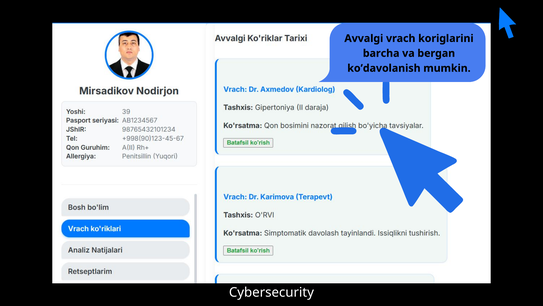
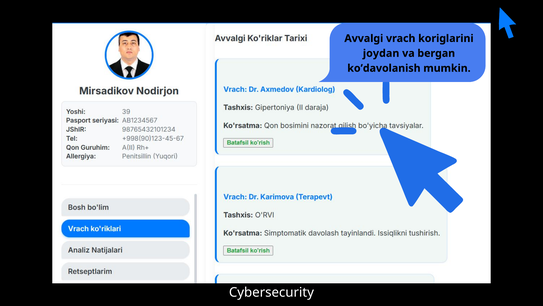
barcha: barcha -> joydan
